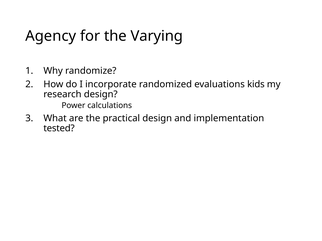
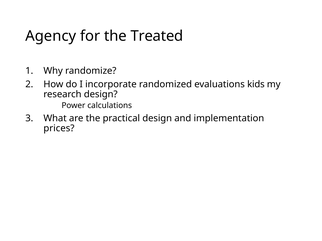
Varying: Varying -> Treated
tested: tested -> prices
